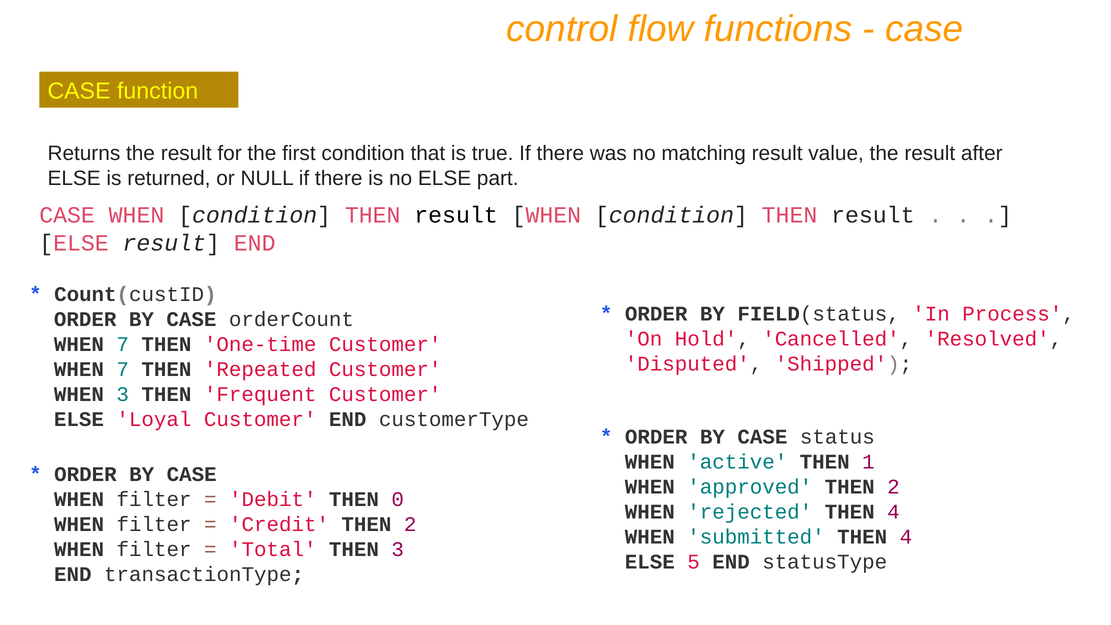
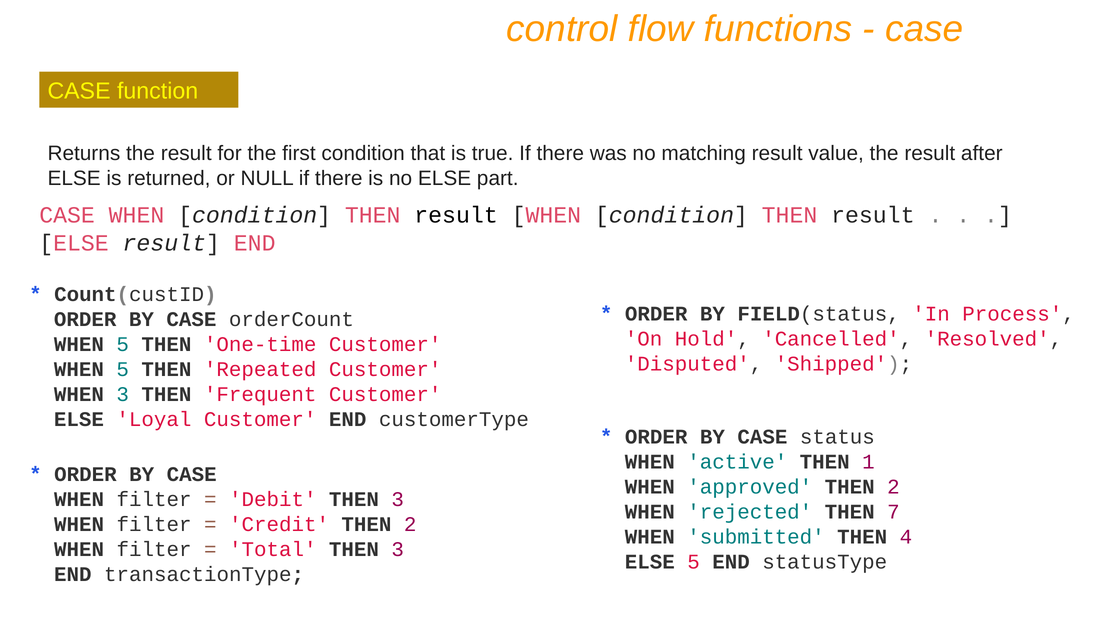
7 at (123, 344): 7 -> 5
7 at (123, 369): 7 -> 5
Debit THEN 0: 0 -> 3
rejected THEN 4: 4 -> 7
